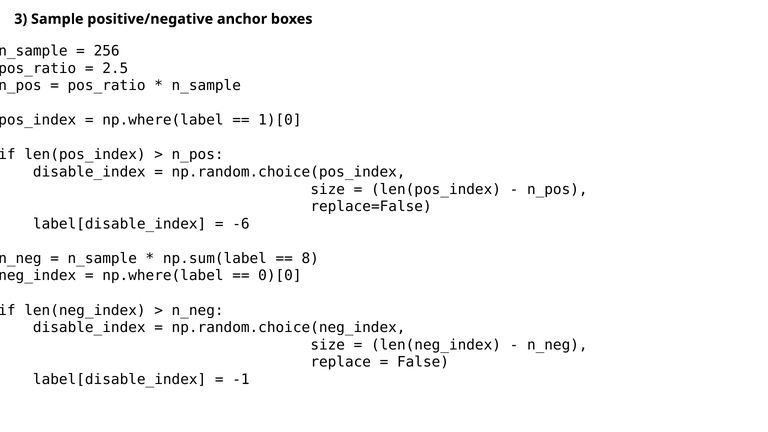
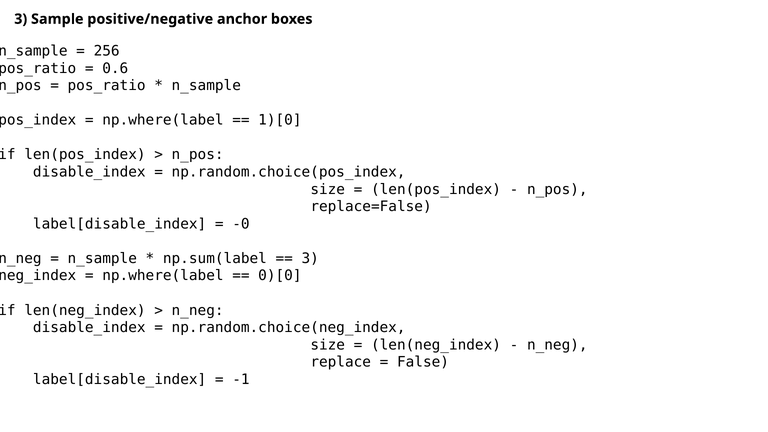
2.5: 2.5 -> 0.6
-6: -6 -> -0
8 at (310, 258): 8 -> 3
